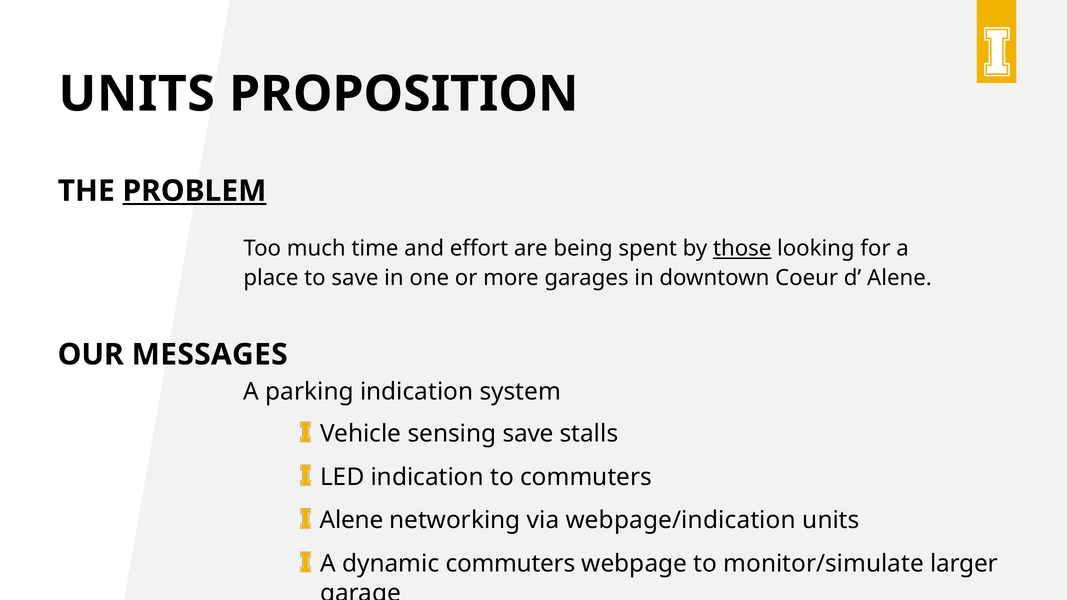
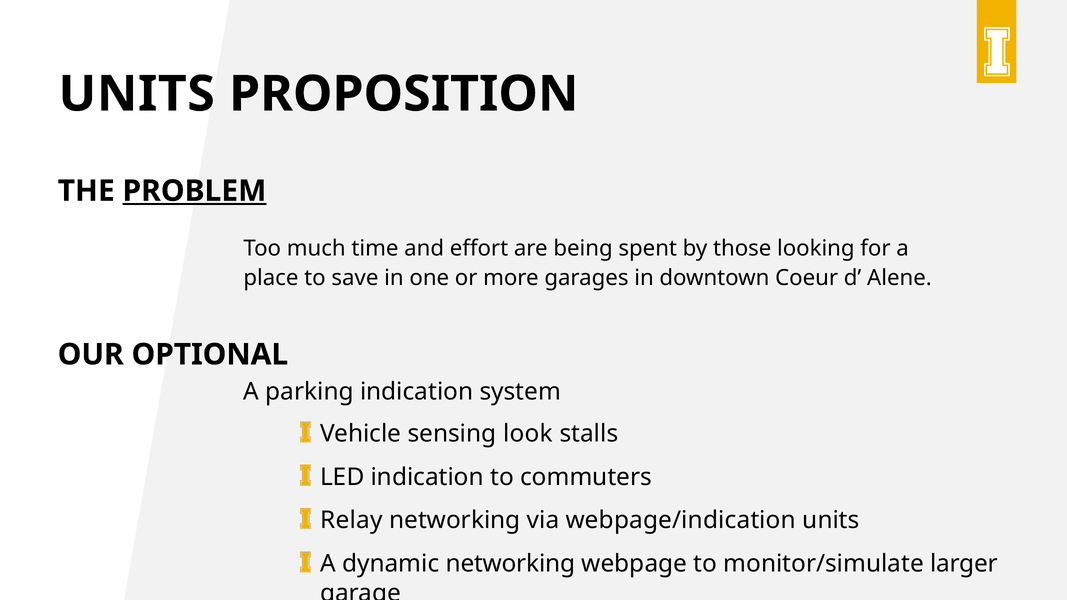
those underline: present -> none
MESSAGES: MESSAGES -> OPTIONAL
sensing save: save -> look
Alene at (352, 521): Alene -> Relay
dynamic commuters: commuters -> networking
